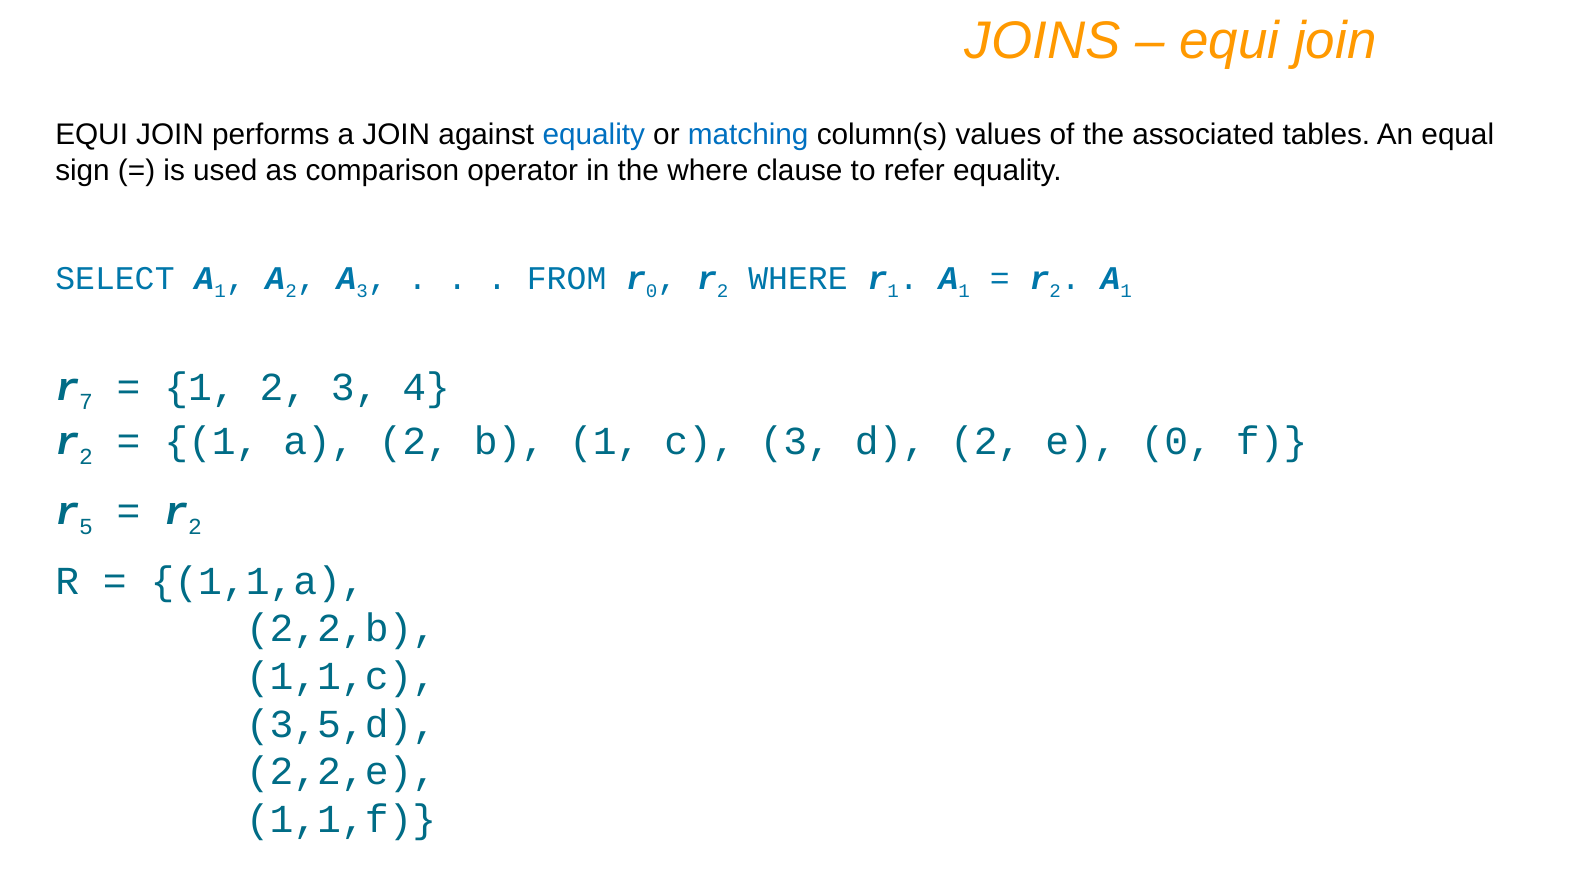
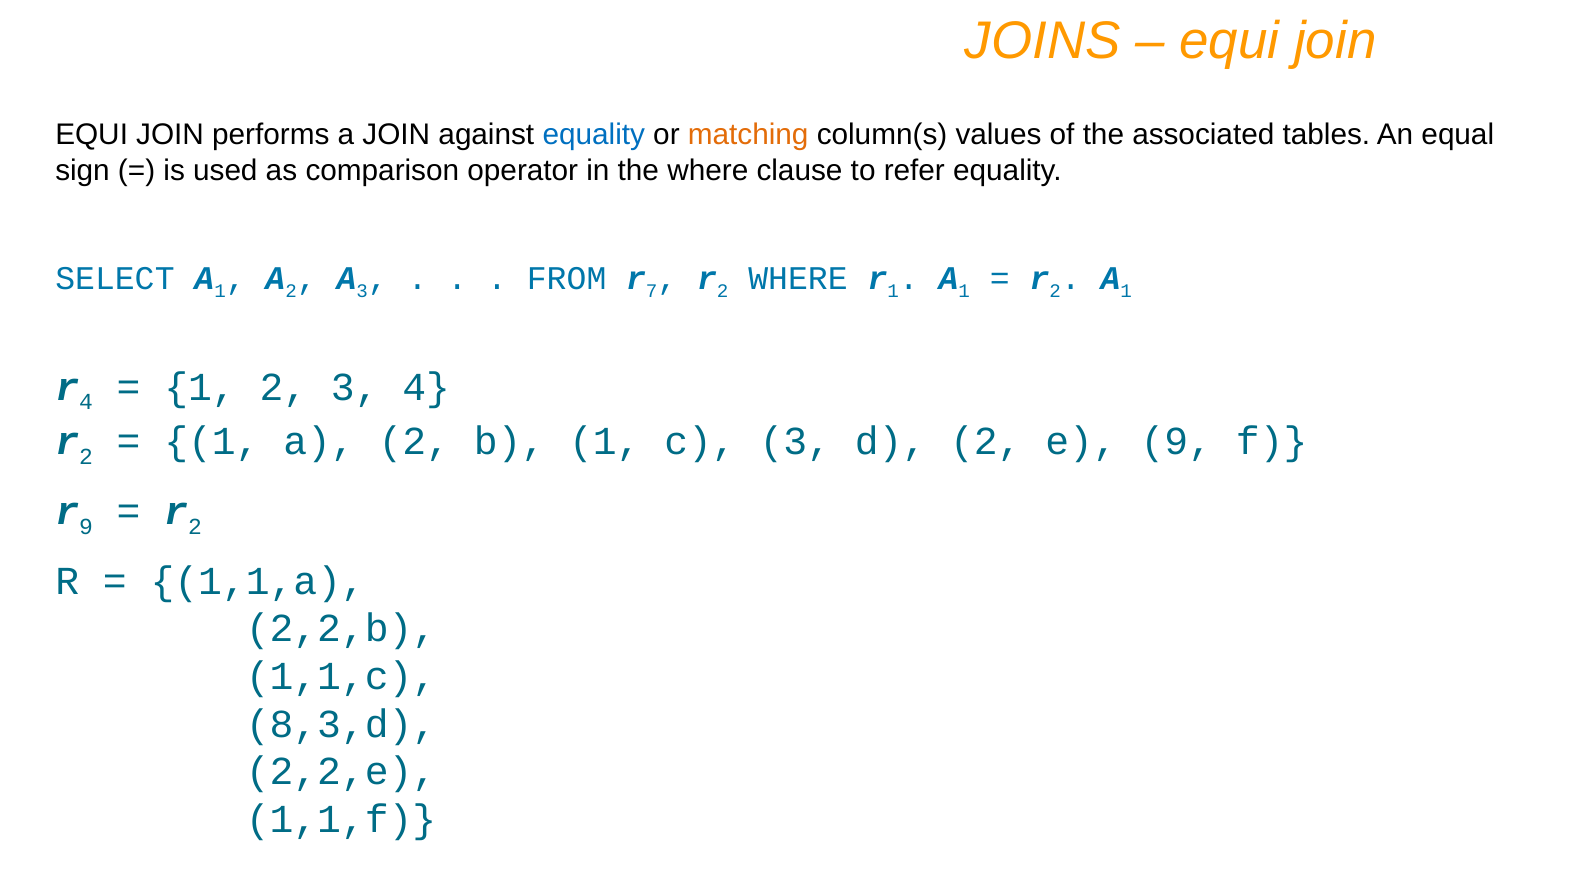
matching colour: blue -> orange
r 0: 0 -> 7
r 7: 7 -> 4
e 0: 0 -> 9
r 5: 5 -> 9
3,5,d: 3,5,d -> 8,3,d
